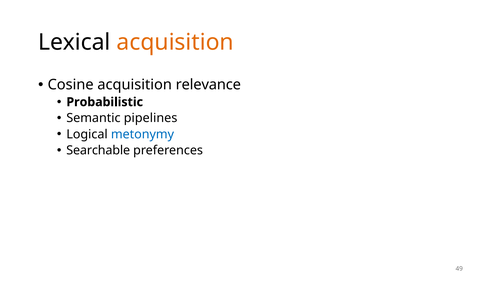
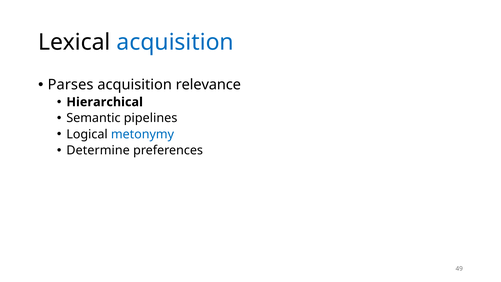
acquisition at (175, 42) colour: orange -> blue
Cosine: Cosine -> Parses
Probabilistic: Probabilistic -> Hierarchical
Searchable: Searchable -> Determine
